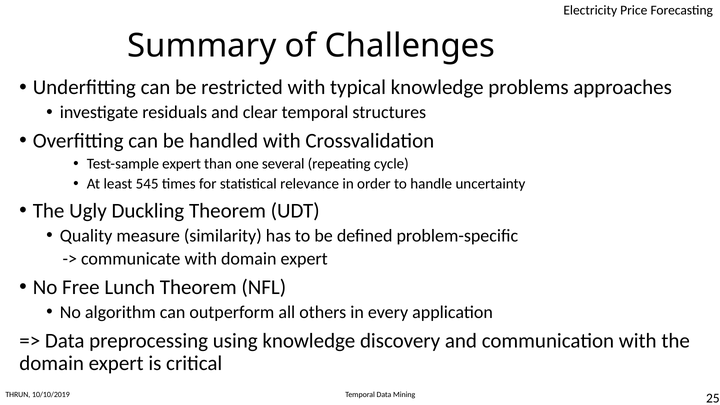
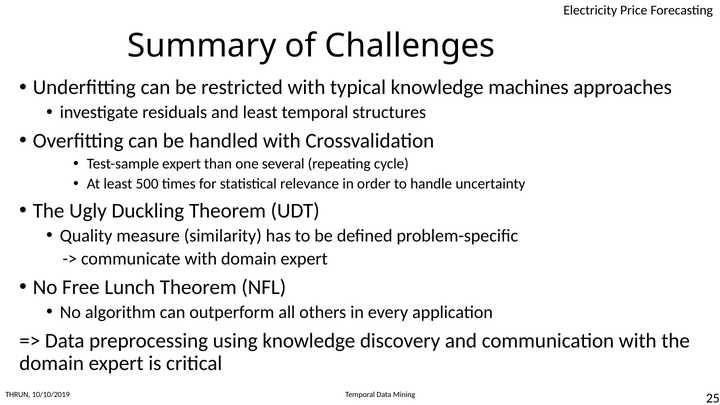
problems: problems -> machines
and clear: clear -> least
545: 545 -> 500
